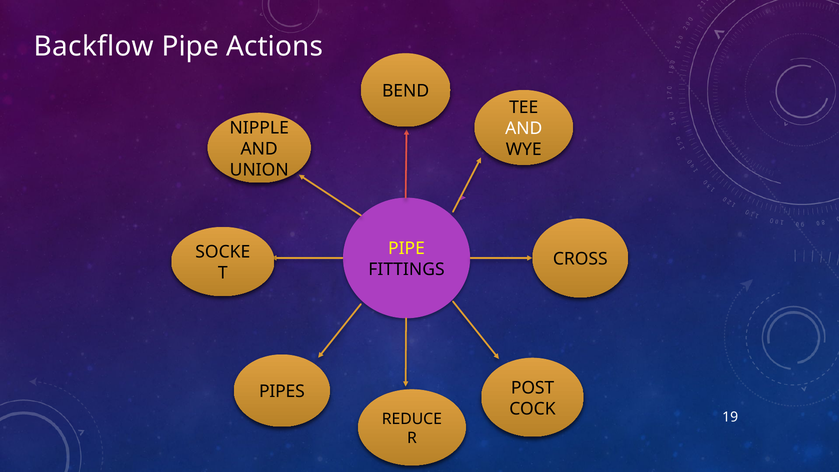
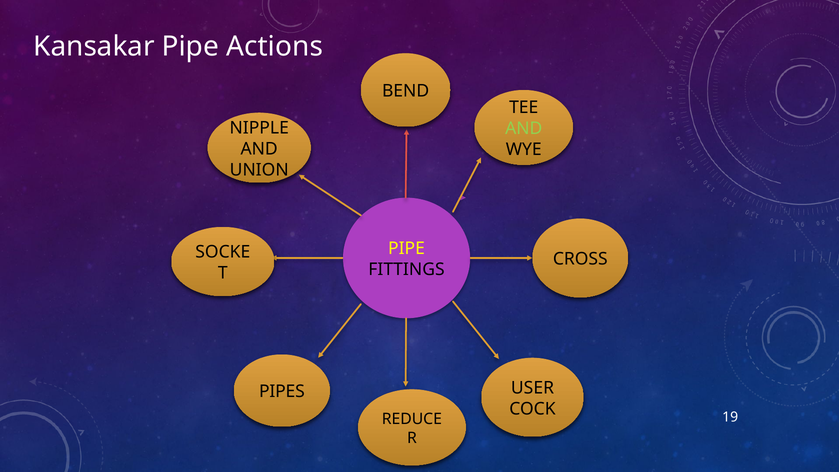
Backflow: Backflow -> Kansakar
AND at (524, 129) colour: white -> light green
POST: POST -> USER
